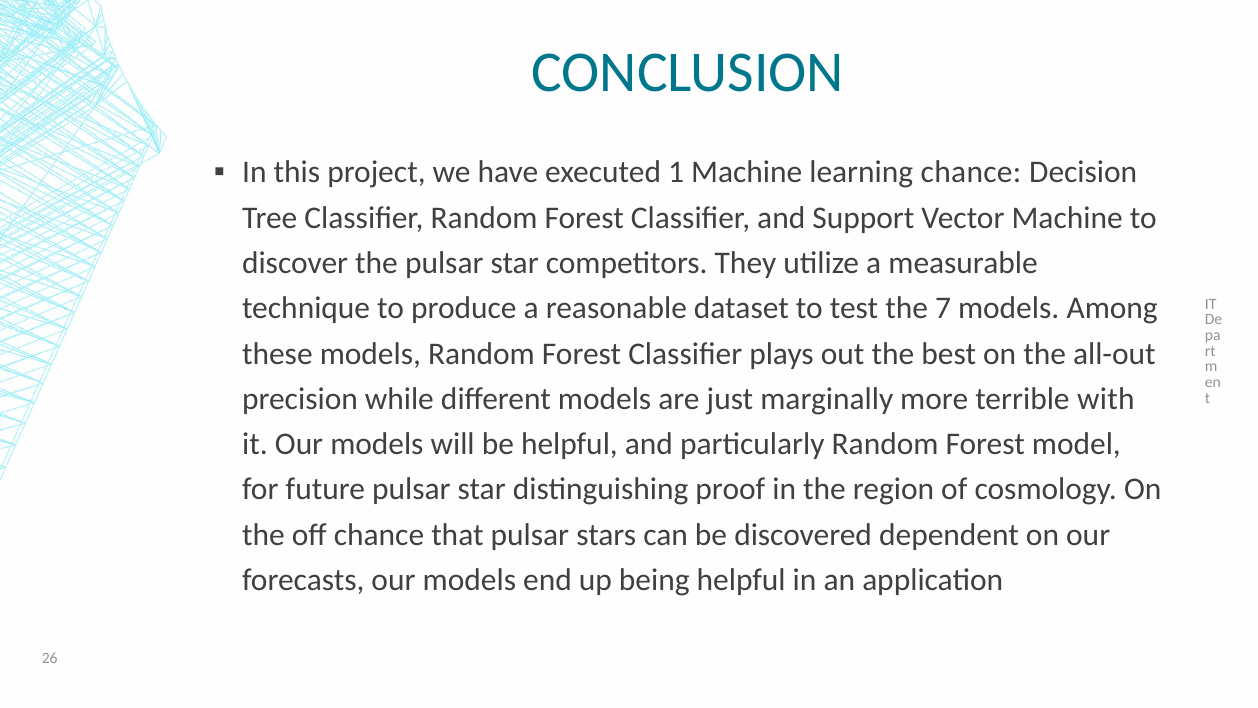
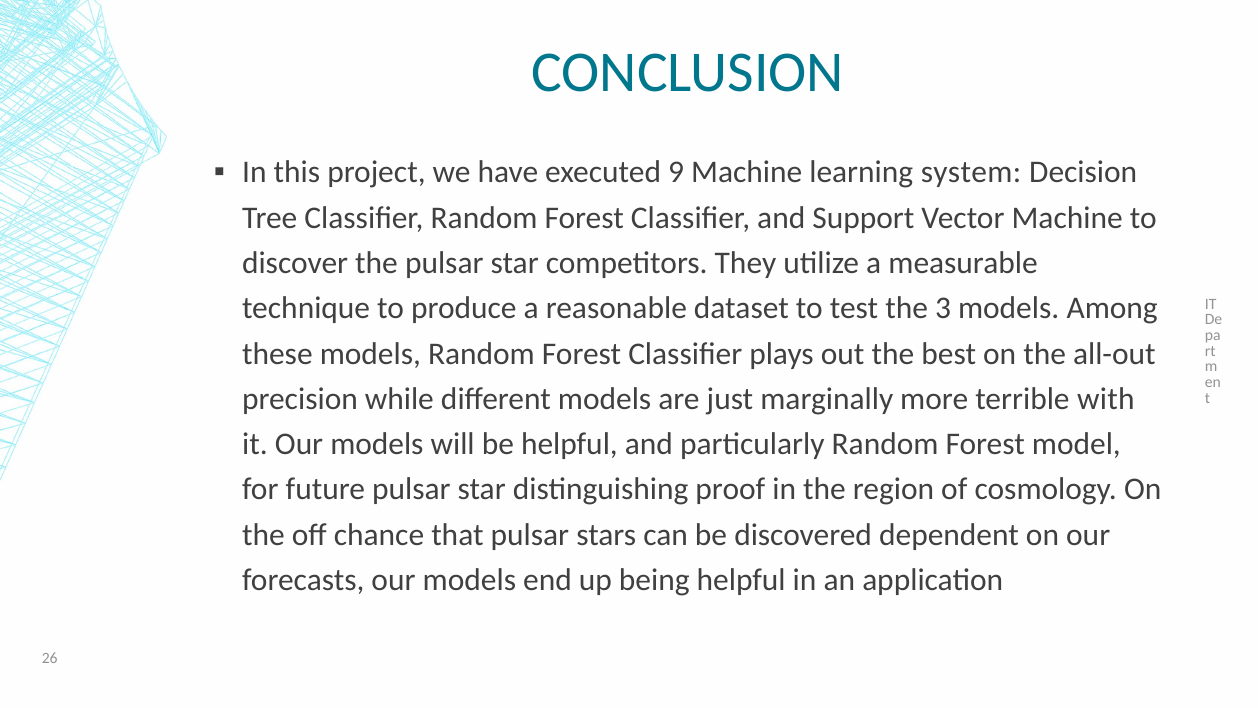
1: 1 -> 9
learning chance: chance -> system
7: 7 -> 3
